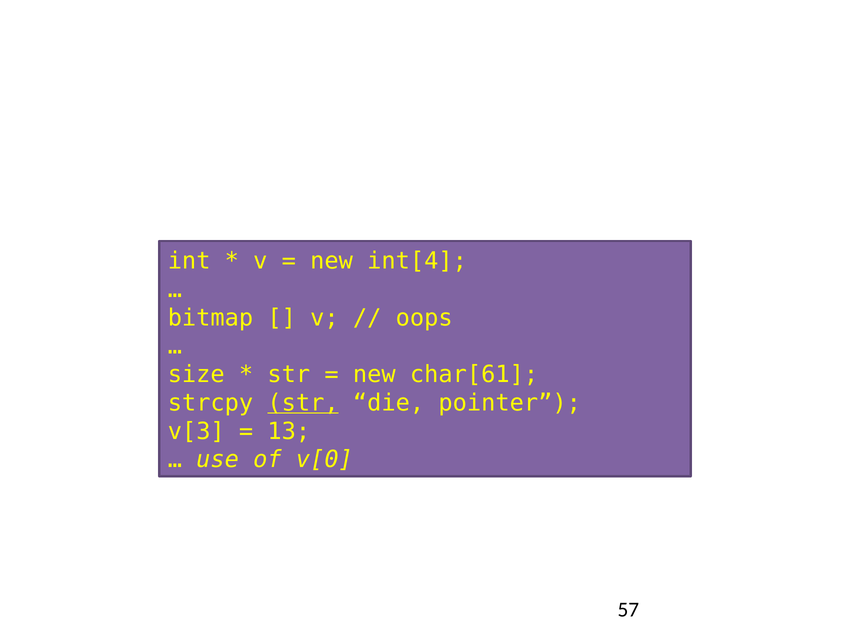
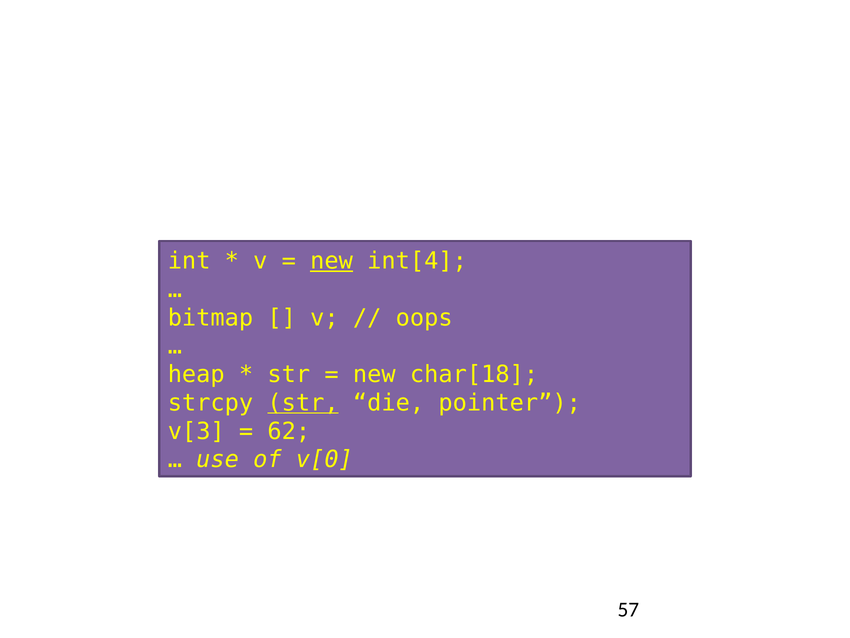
new at (332, 261) underline: none -> present
size: size -> heap
char[61: char[61 -> char[18
13: 13 -> 62
